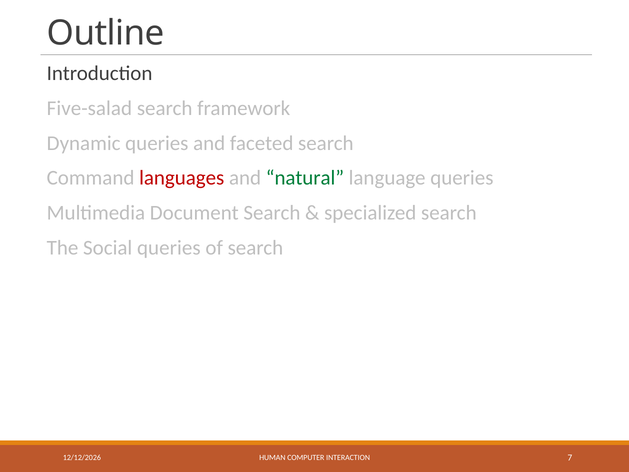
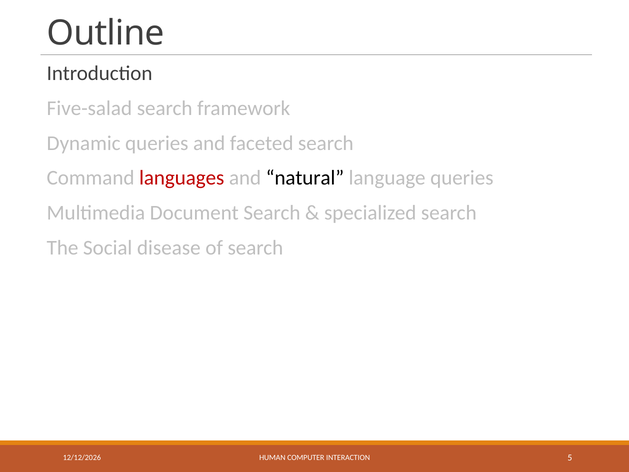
natural colour: green -> black
Social queries: queries -> disease
7: 7 -> 5
